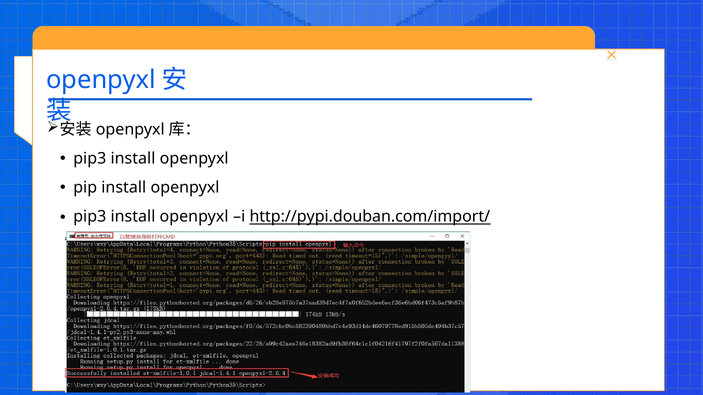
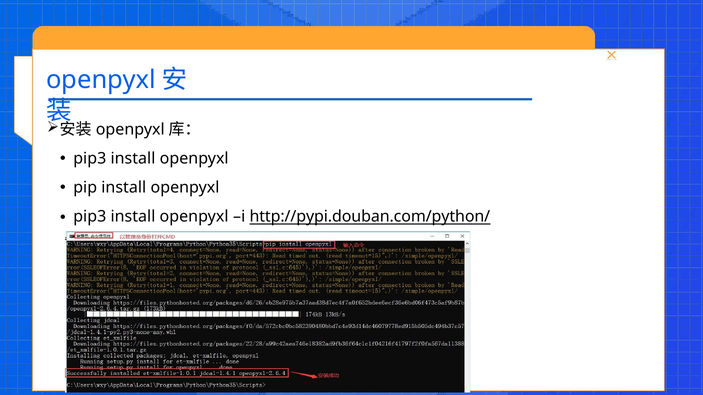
http://pypi.douban.com/import/: http://pypi.douban.com/import/ -> http://pypi.douban.com/python/
